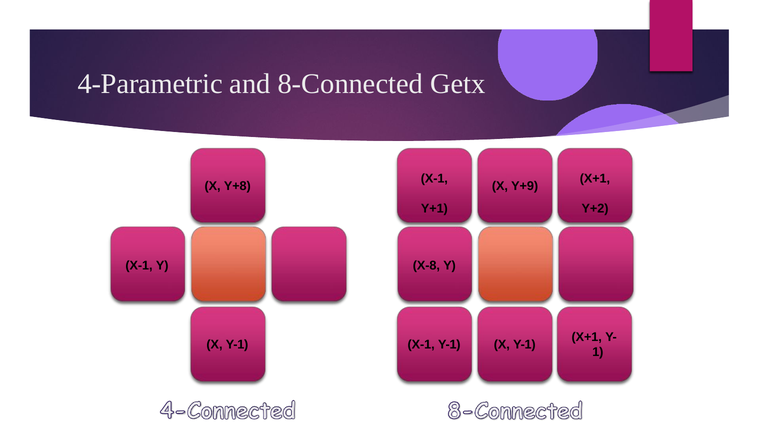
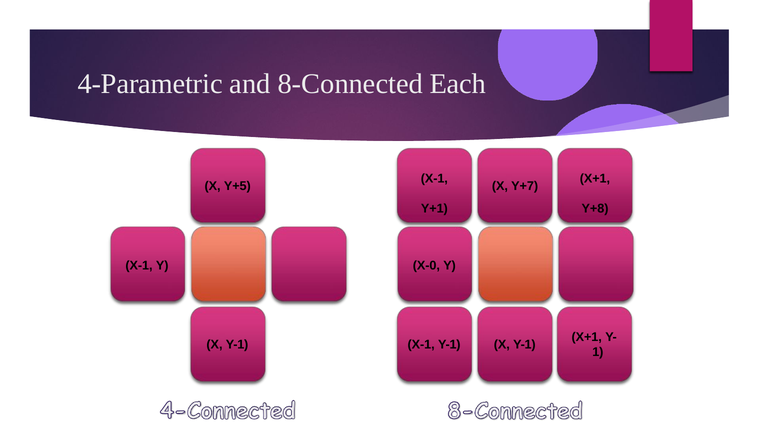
Getx: Getx -> Each
Y+8: Y+8 -> Y+5
Y+9: Y+9 -> Y+7
Y+2: Y+2 -> Y+8
X-8: X-8 -> X-0
